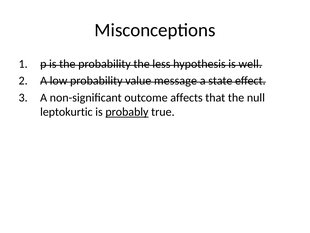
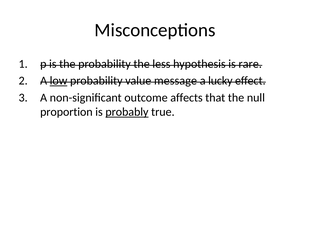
well: well -> rare
low underline: none -> present
state: state -> lucky
leptokurtic: leptokurtic -> proportion
